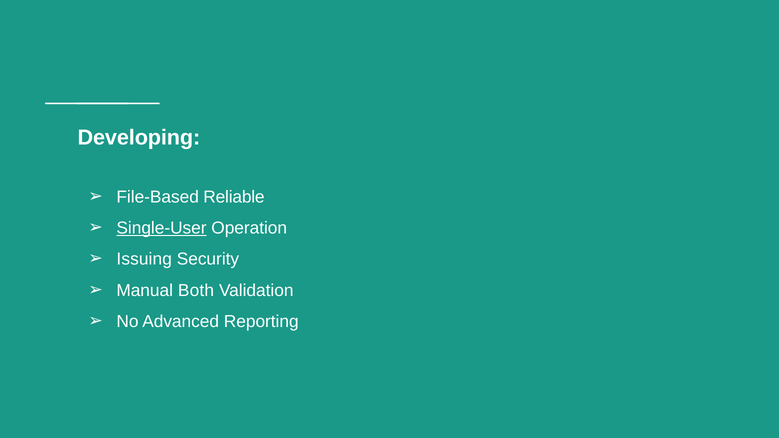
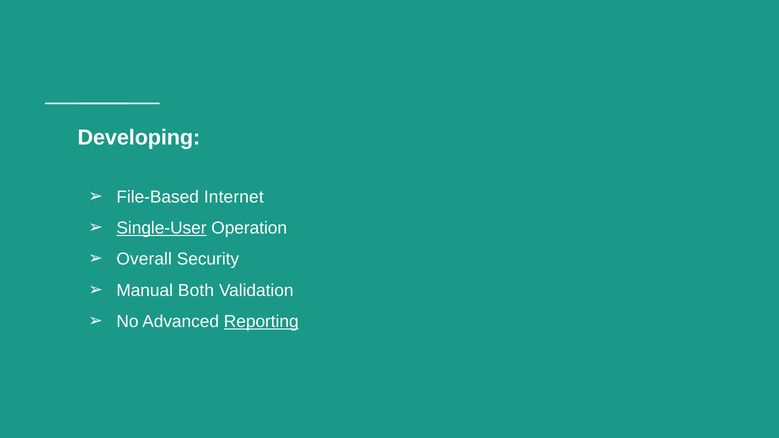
Reliable: Reliable -> Internet
Issuing: Issuing -> Overall
Reporting underline: none -> present
